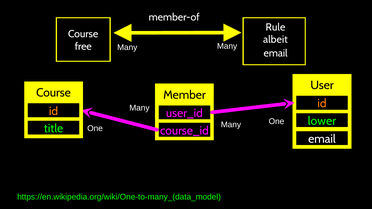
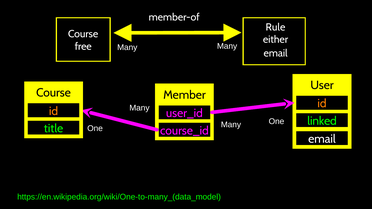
albeit: albeit -> either
lower: lower -> linked
